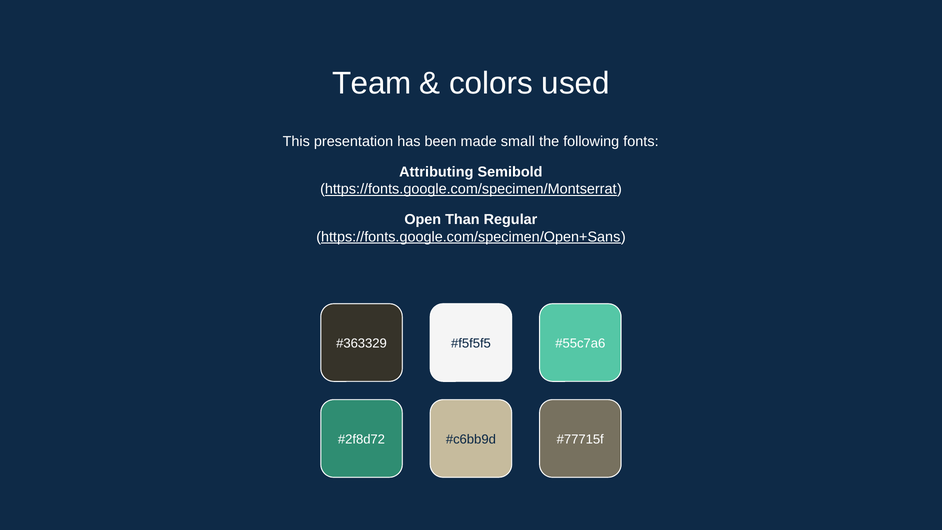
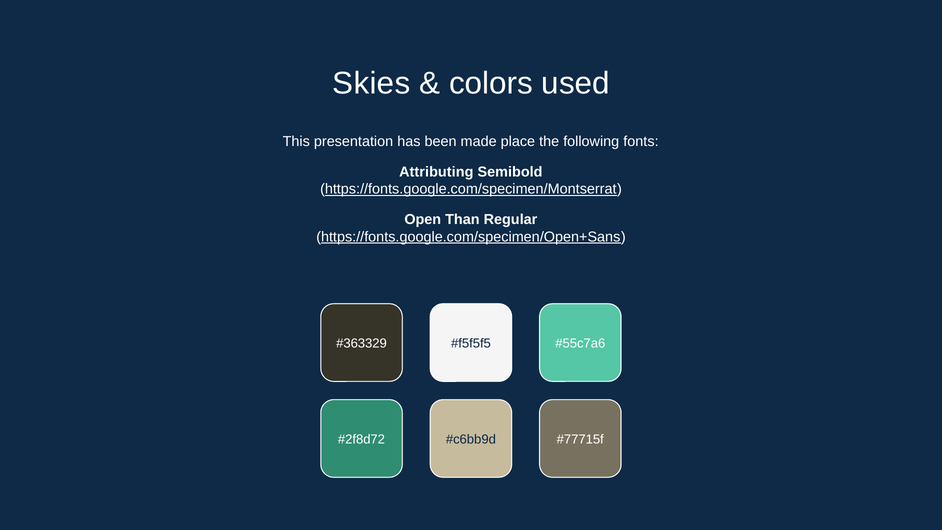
Team: Team -> Skies
small: small -> place
